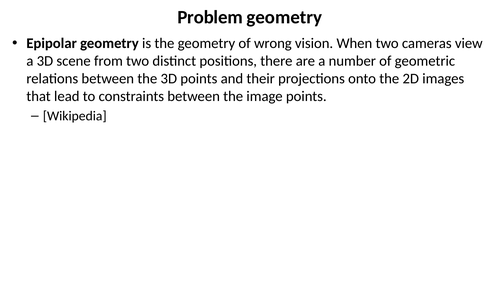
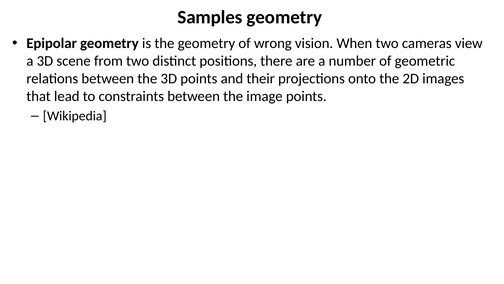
Problem: Problem -> Samples
